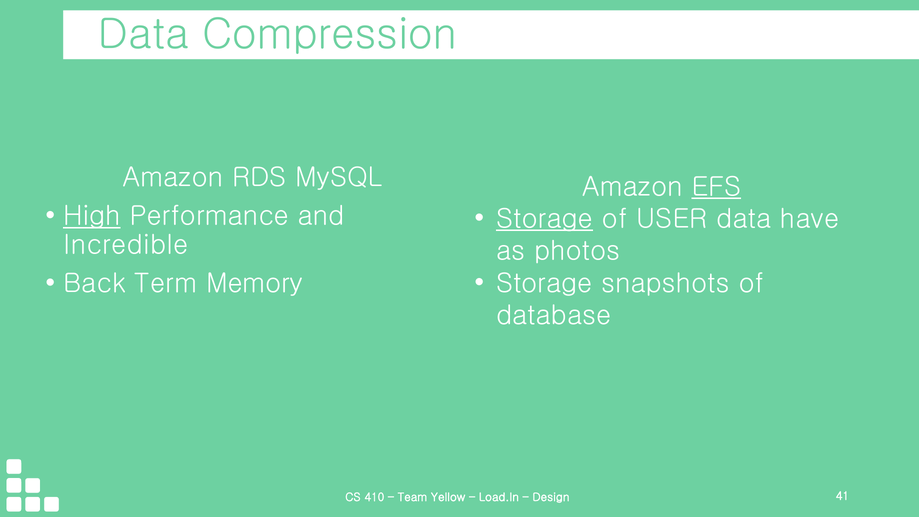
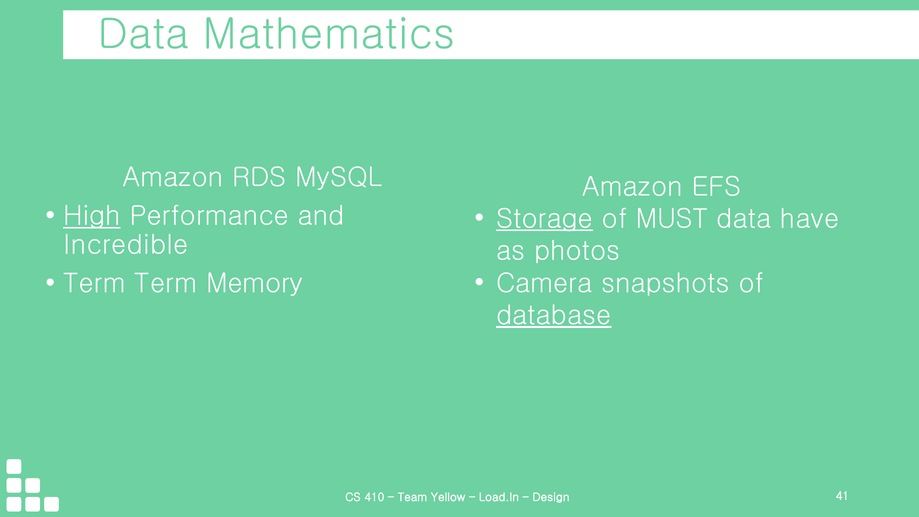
Compression: Compression -> Mathematics
EFS underline: present -> none
USER: USER -> MUST
Storage at (544, 283): Storage -> Camera
Back at (94, 284): Back -> Term
database underline: none -> present
